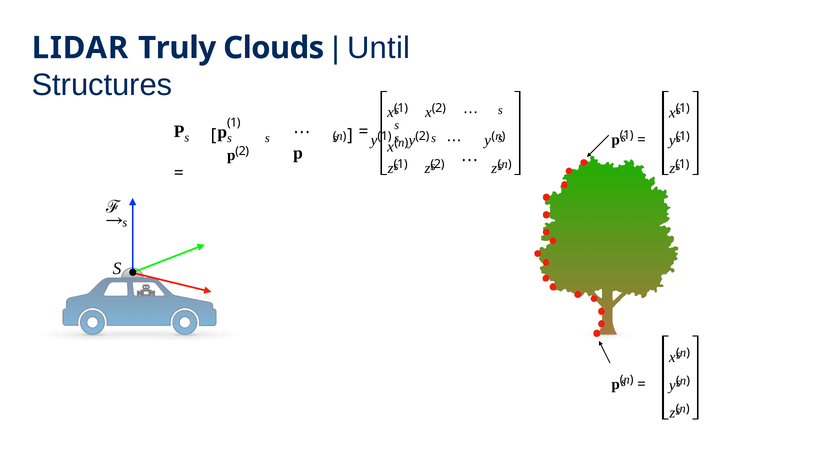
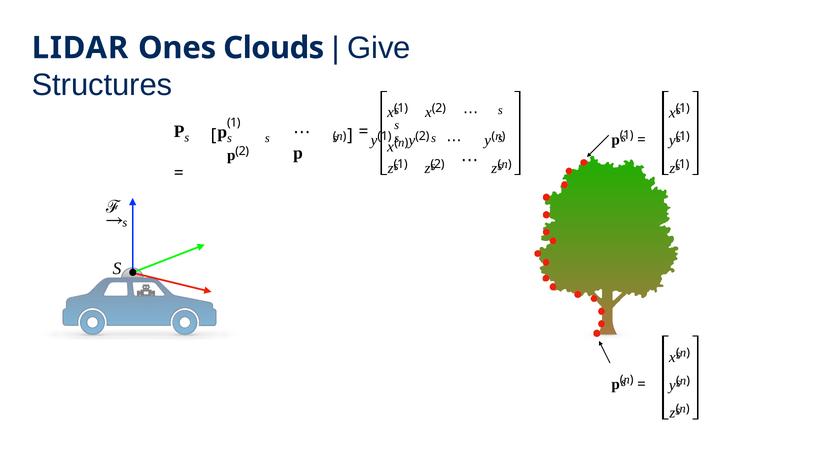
Truly: Truly -> Ones
Until: Until -> Give
